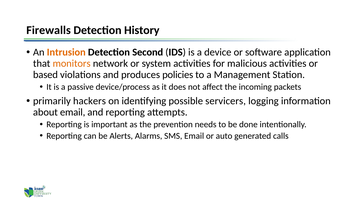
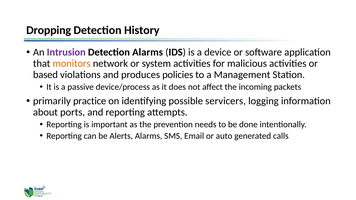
Firewalls: Firewalls -> Dropping
Intrusion colour: orange -> purple
Detection Second: Second -> Alarms
hackers: hackers -> practice
about email: email -> ports
